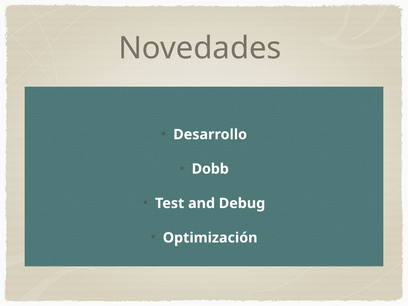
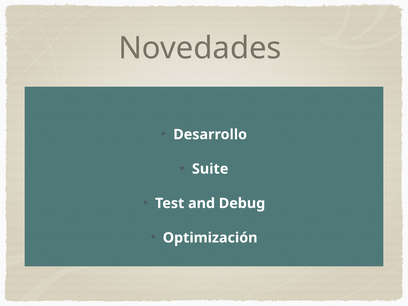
Dobb: Dobb -> Suite
